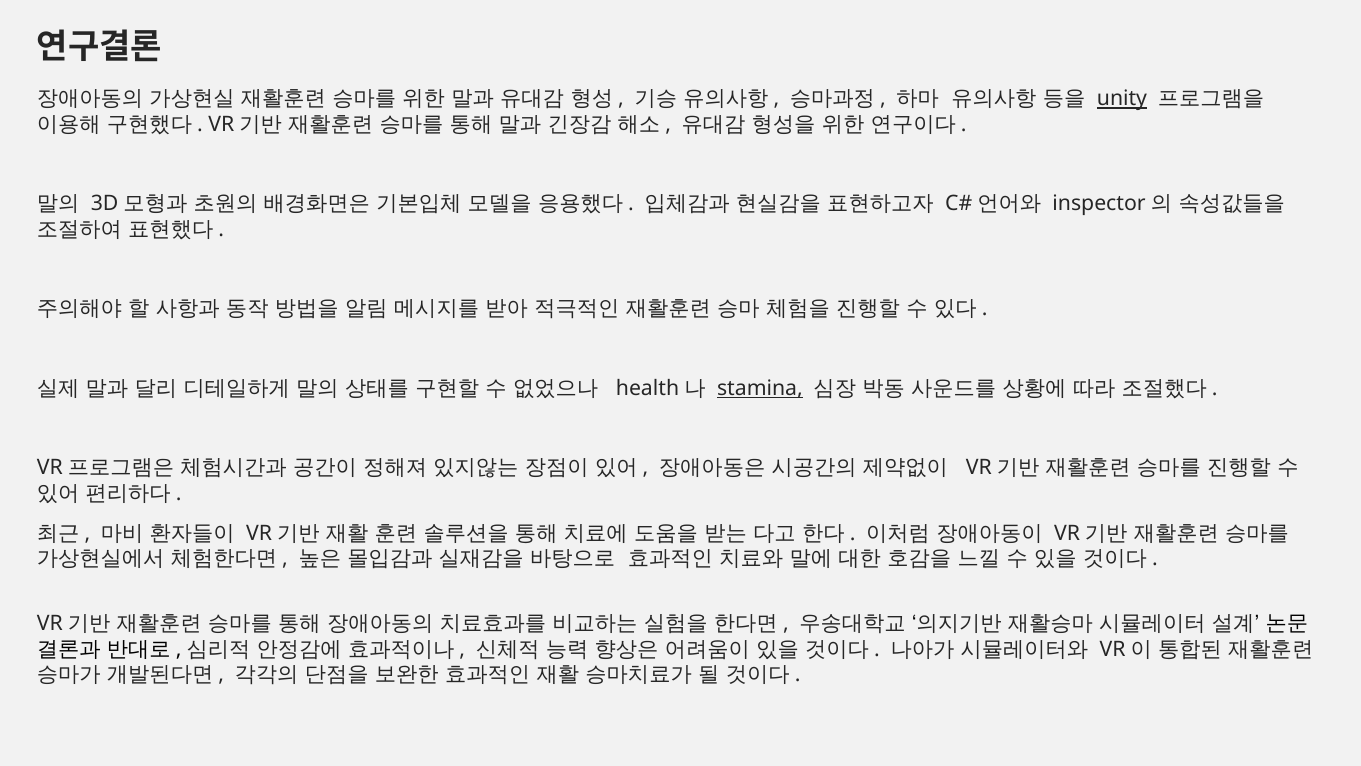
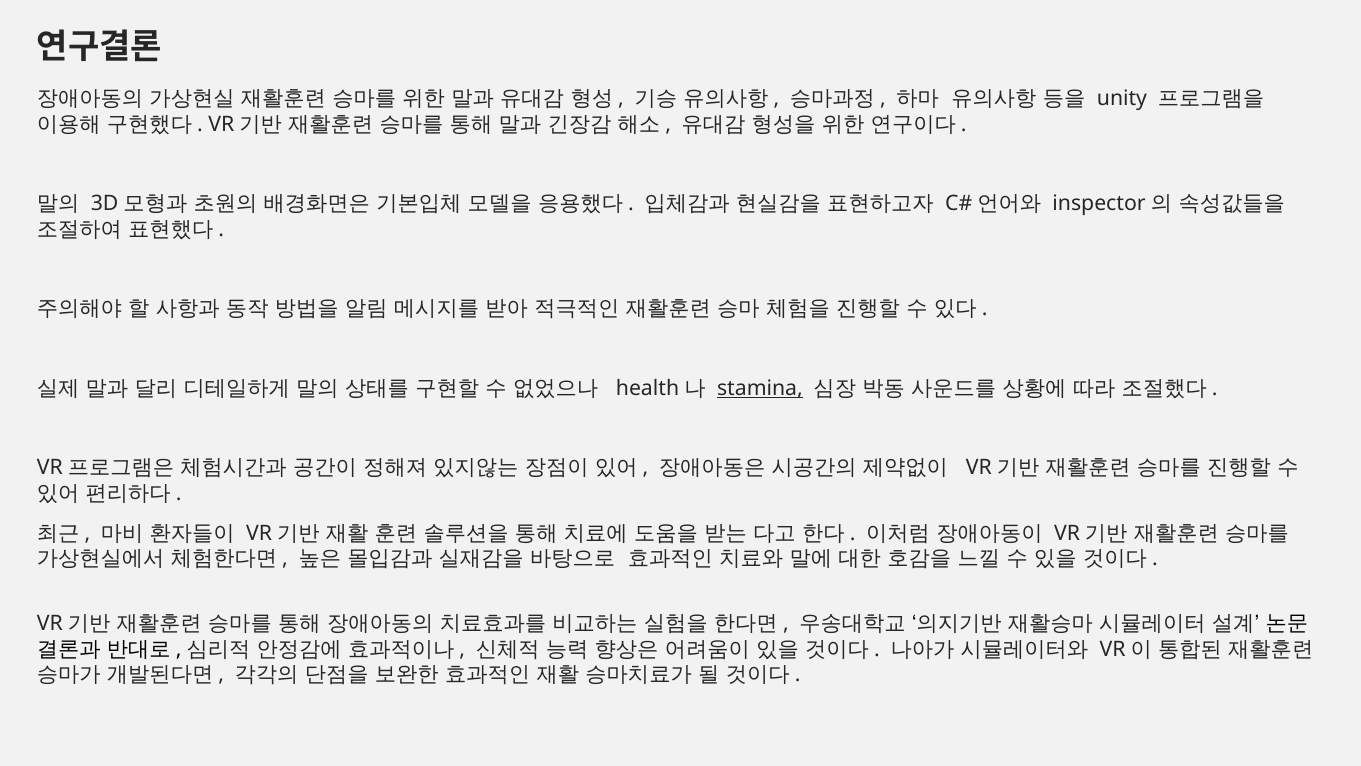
unity underline: present -> none
